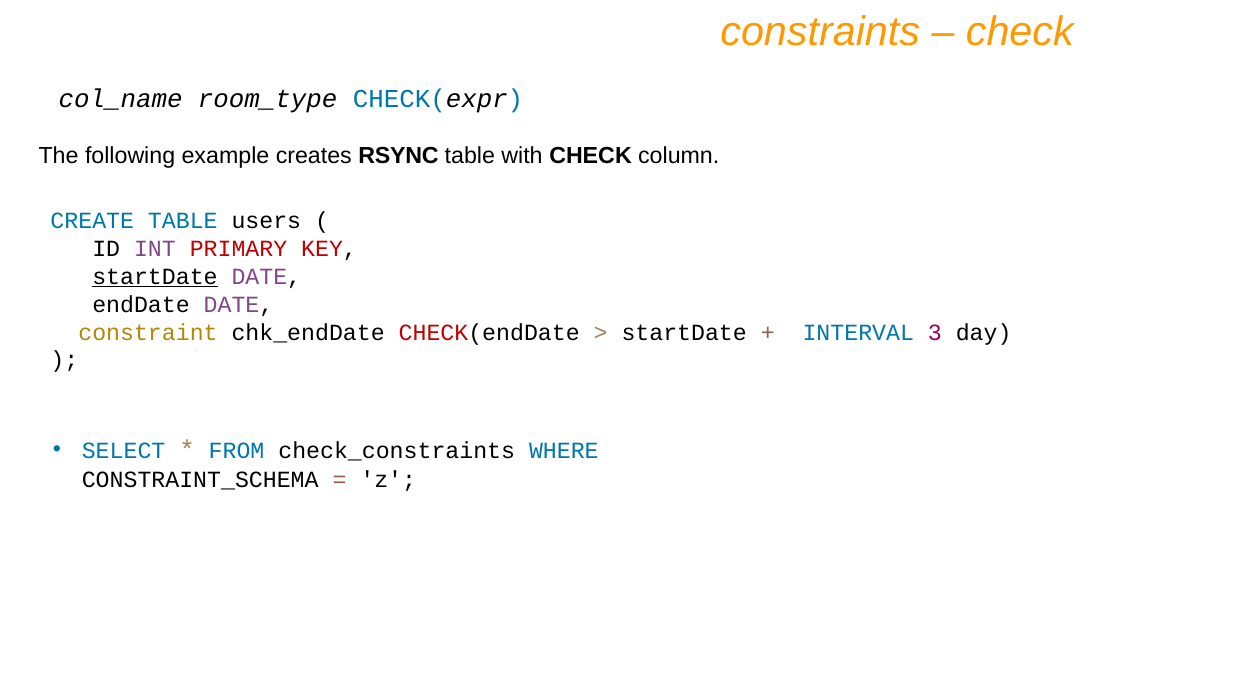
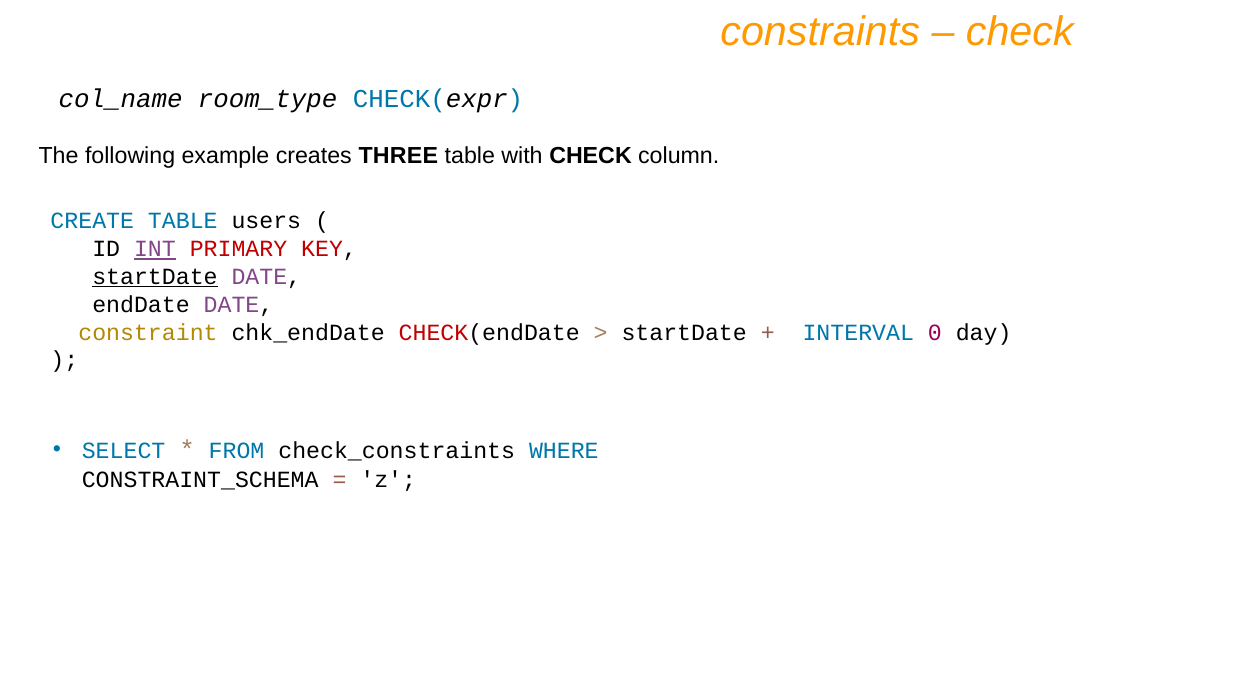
RSYNC: RSYNC -> THREE
INT underline: none -> present
3: 3 -> 0
